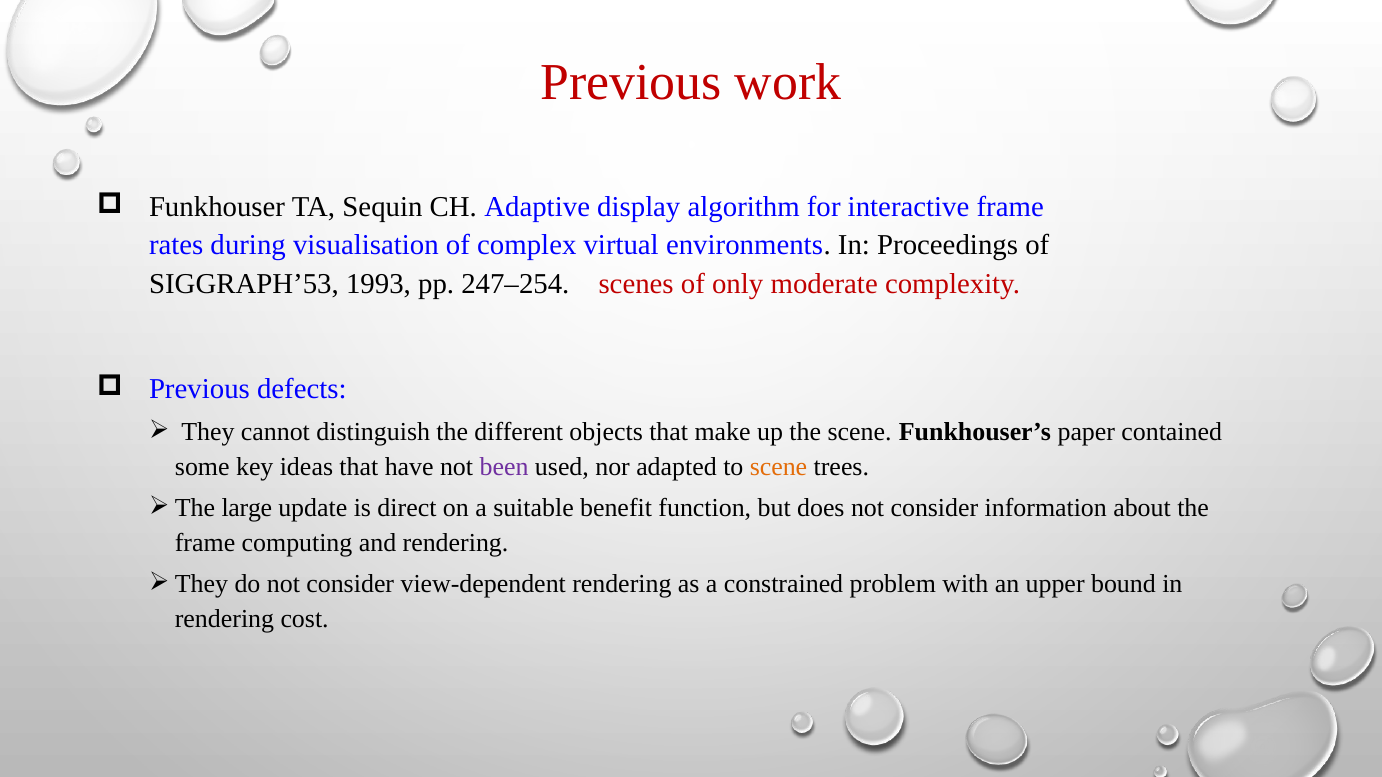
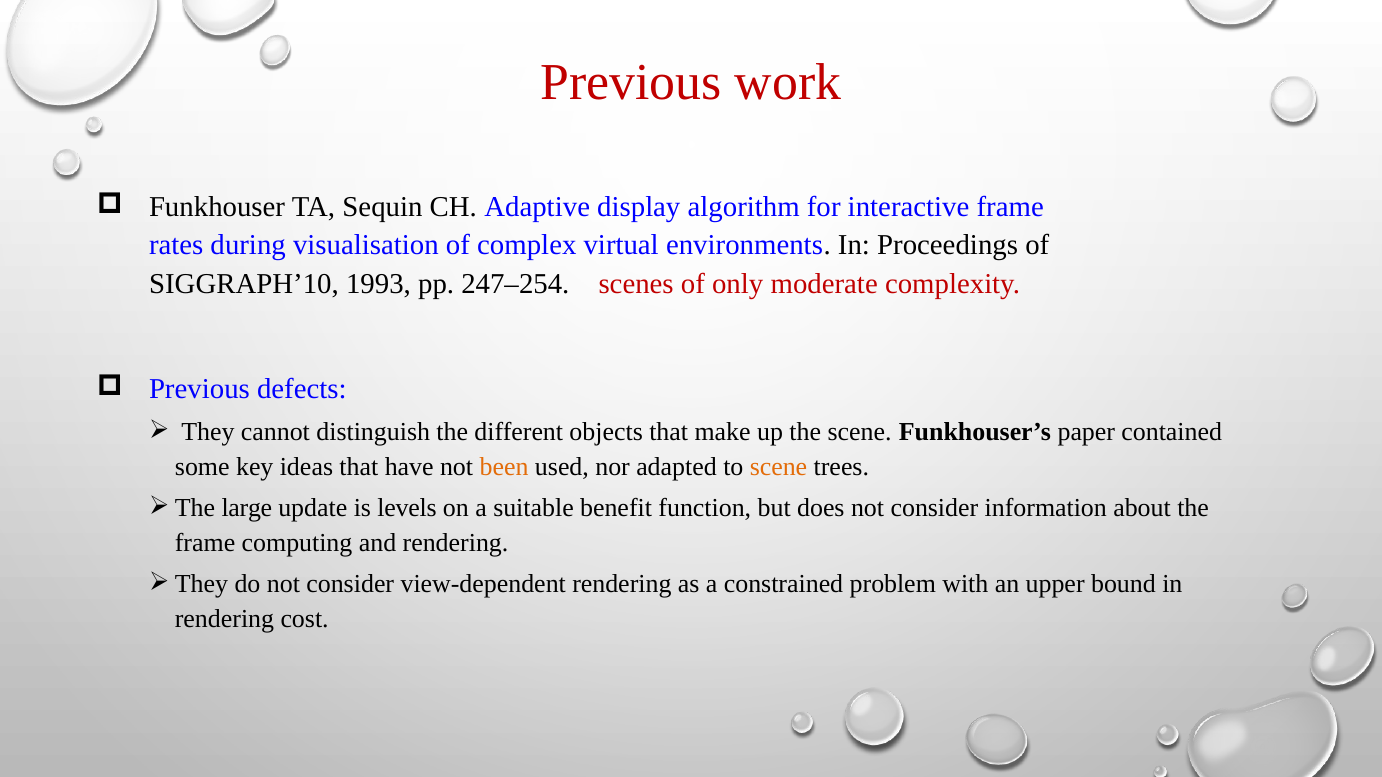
SIGGRAPH’53: SIGGRAPH’53 -> SIGGRAPH’10
been colour: purple -> orange
direct: direct -> levels
